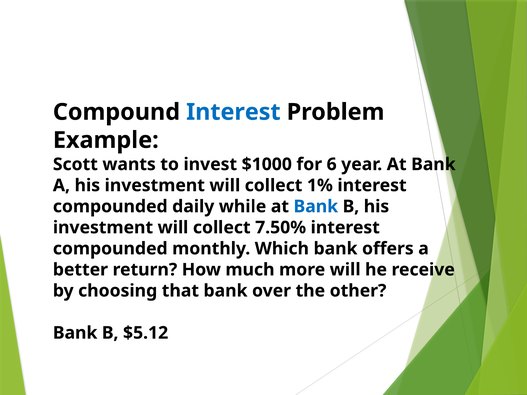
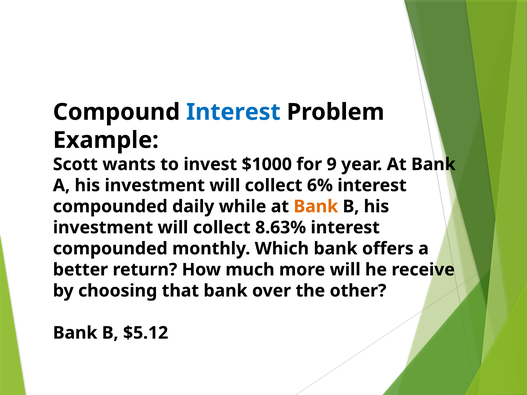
6: 6 -> 9
1%: 1% -> 6%
Bank at (316, 207) colour: blue -> orange
7.50%: 7.50% -> 8.63%
